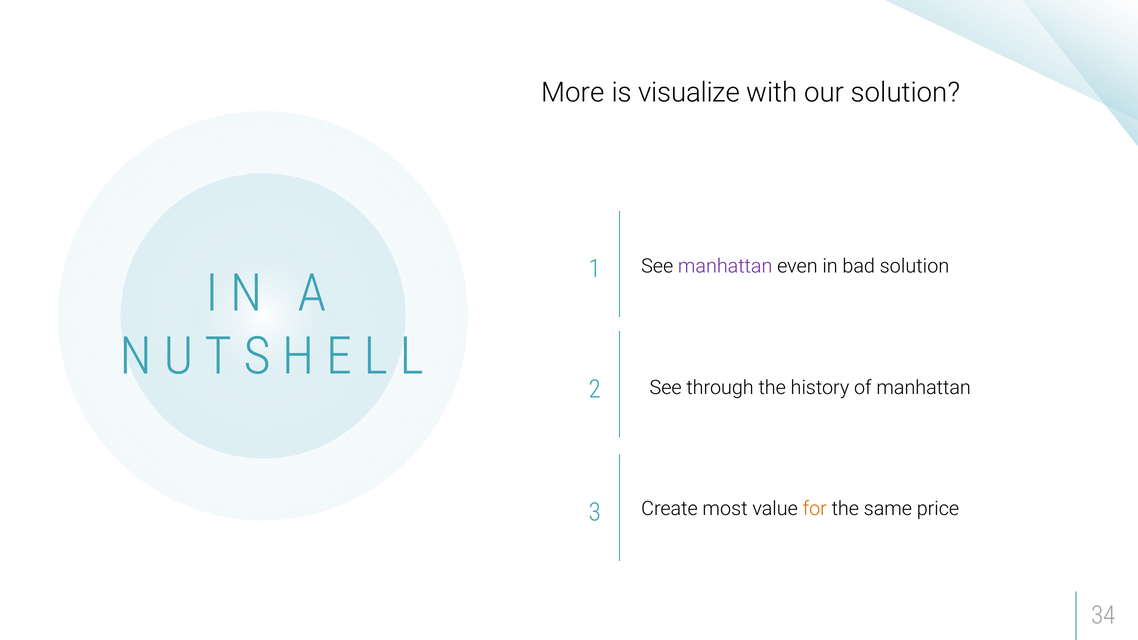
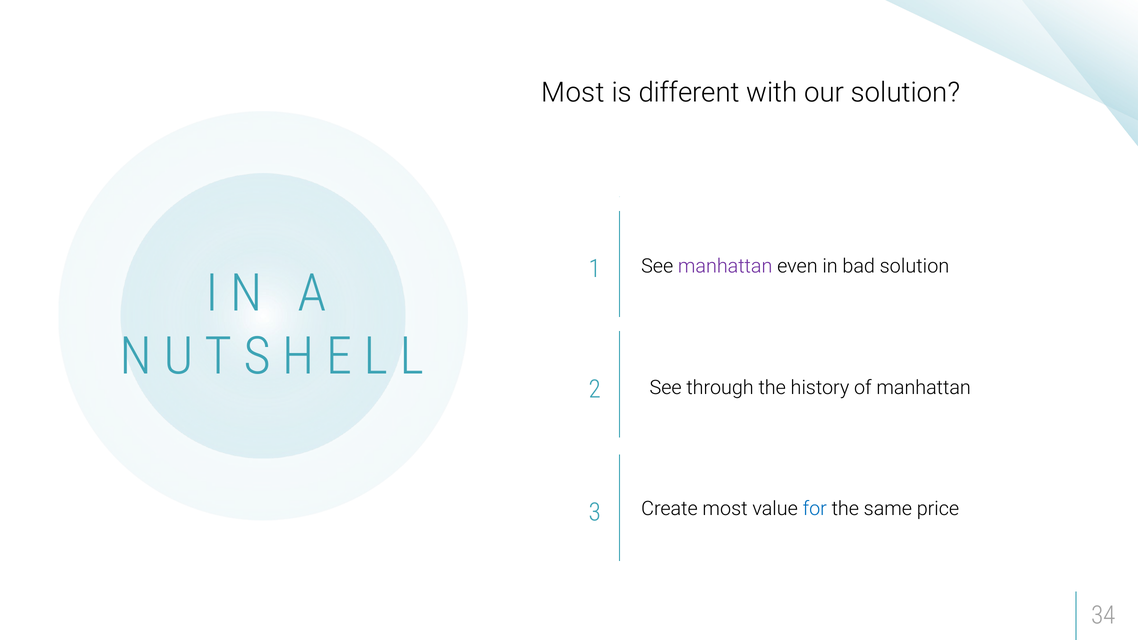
More at (573, 93): More -> Most
is visualize: visualize -> different
for colour: orange -> blue
